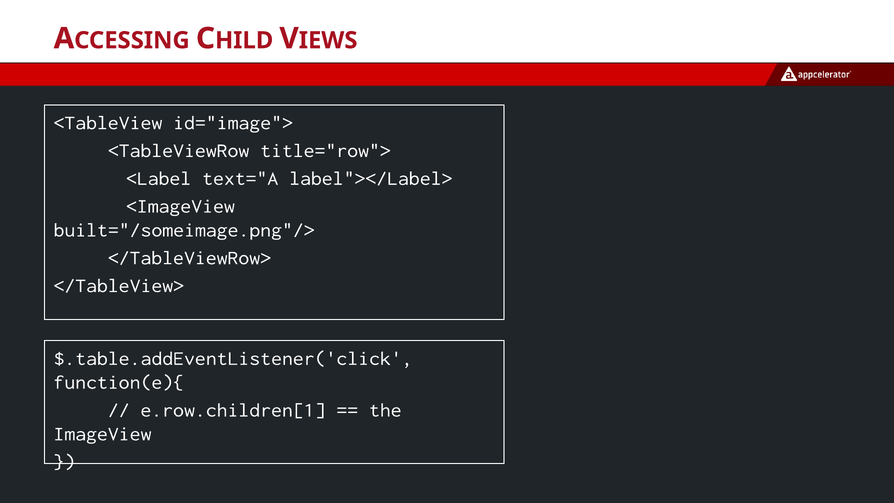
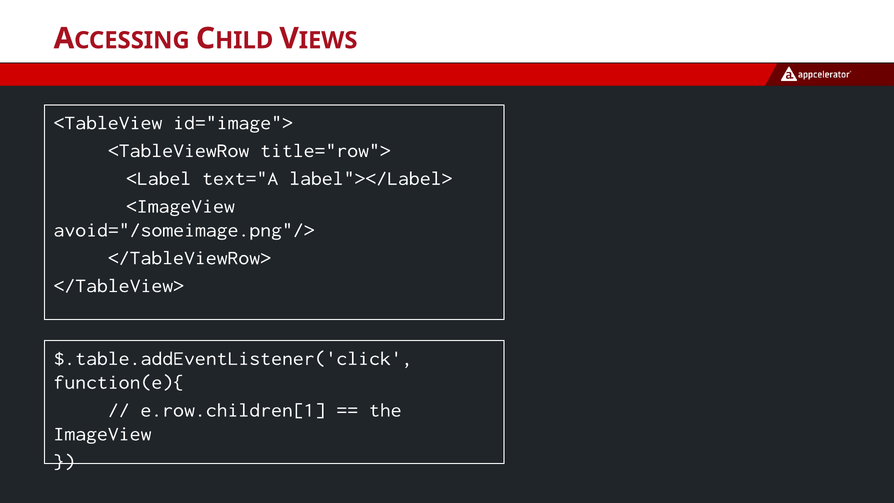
built="/someimage.png"/>: built="/someimage.png"/> -> avoid="/someimage.png"/>
